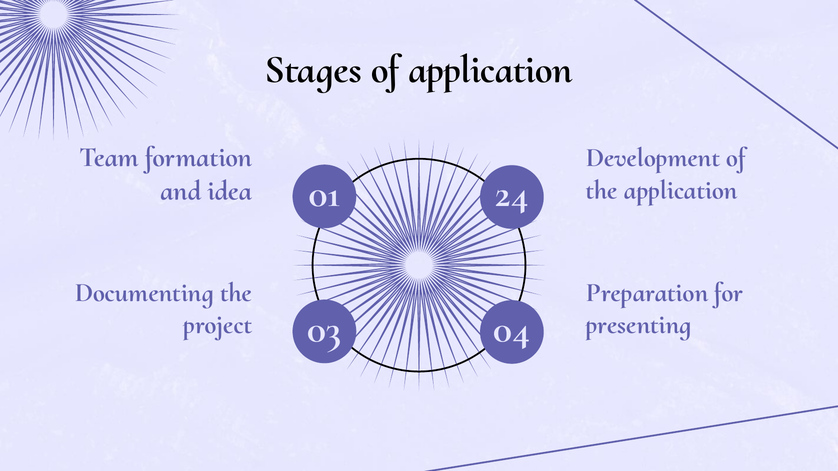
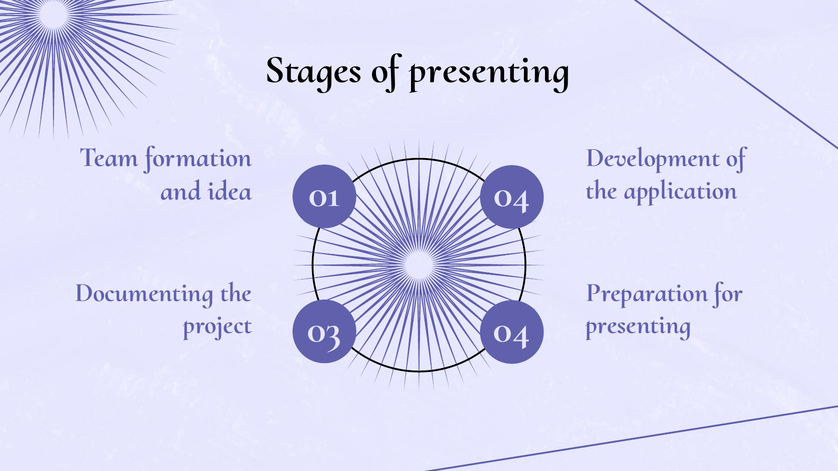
of application: application -> presenting
01 24: 24 -> 04
